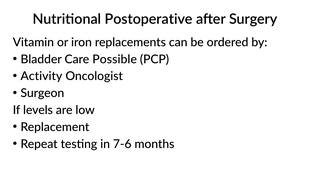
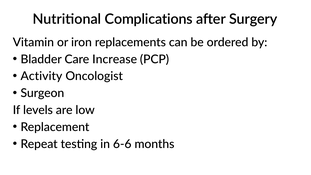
Postoperative: Postoperative -> Complications
Possible: Possible -> Increase
7-6: 7-6 -> 6-6
